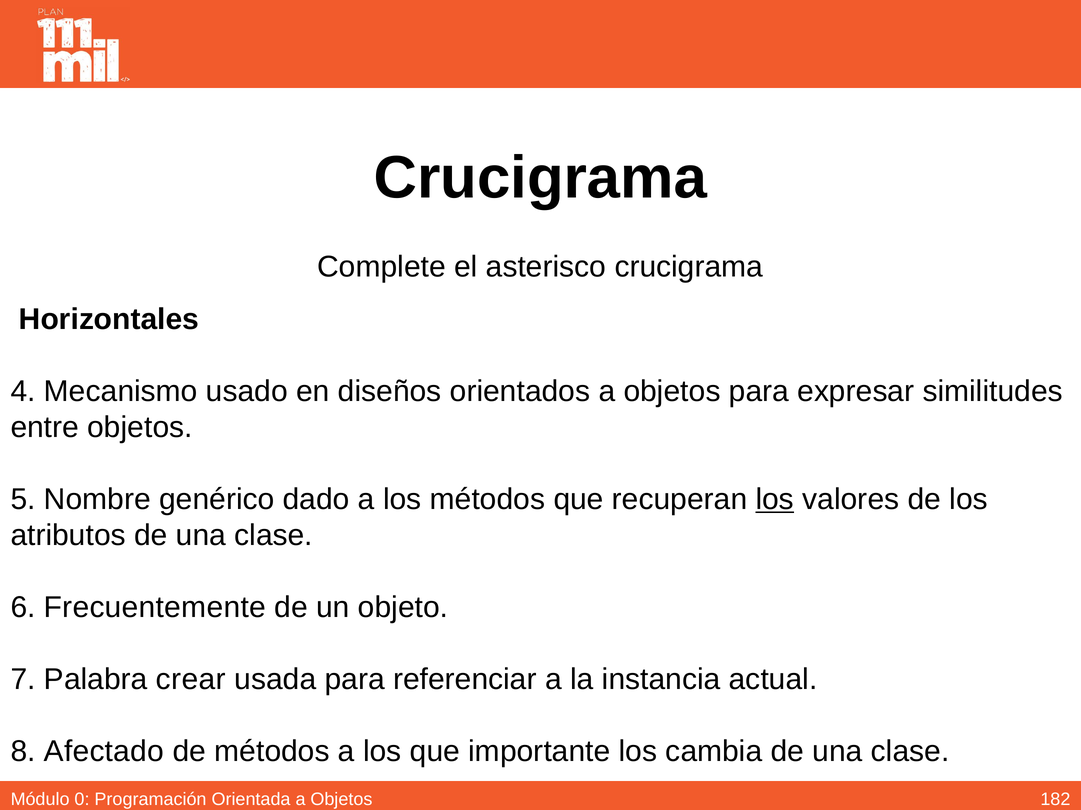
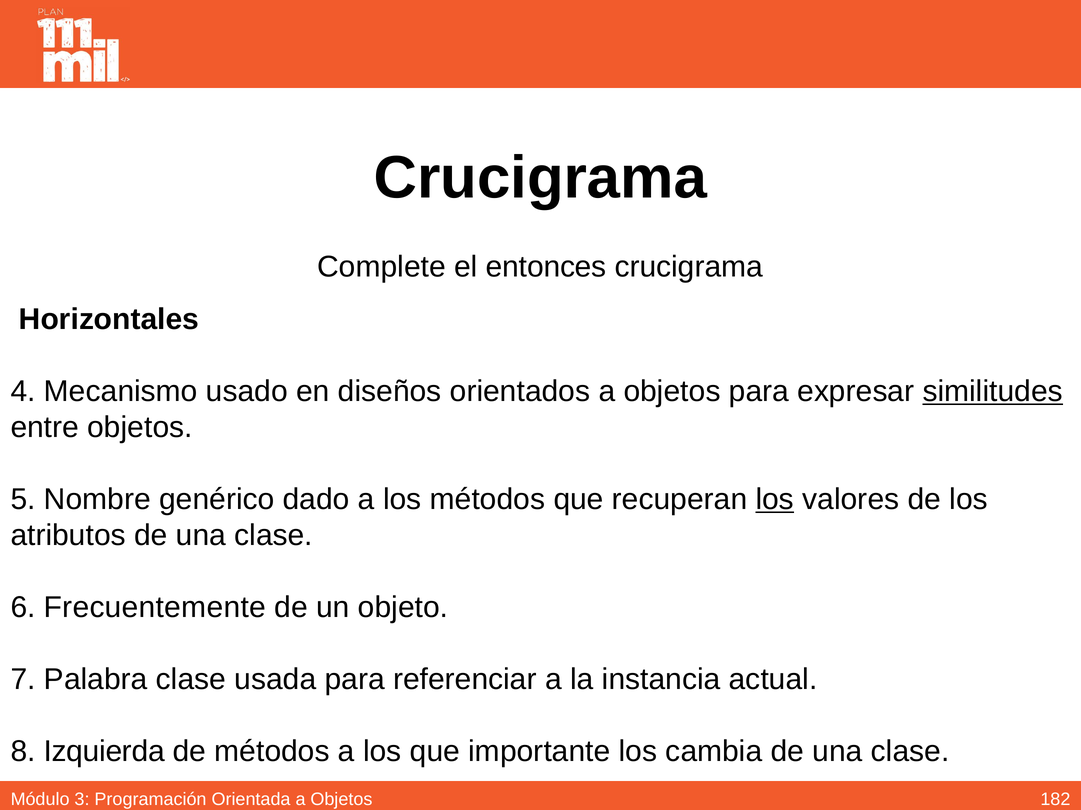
asterisco: asterisco -> entonces
similitudes underline: none -> present
Palabra crear: crear -> clase
Afectado: Afectado -> Izquierda
0: 0 -> 3
